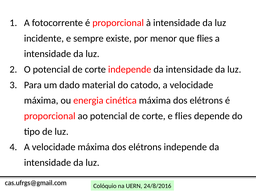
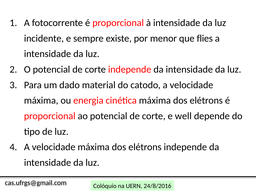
e flies: flies -> well
